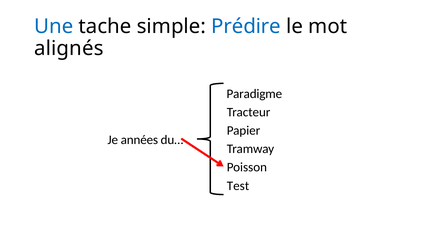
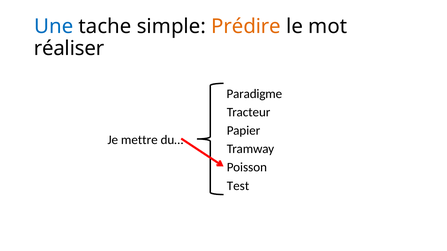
Prédire colour: blue -> orange
alignés: alignés -> réaliser
années: années -> mettre
